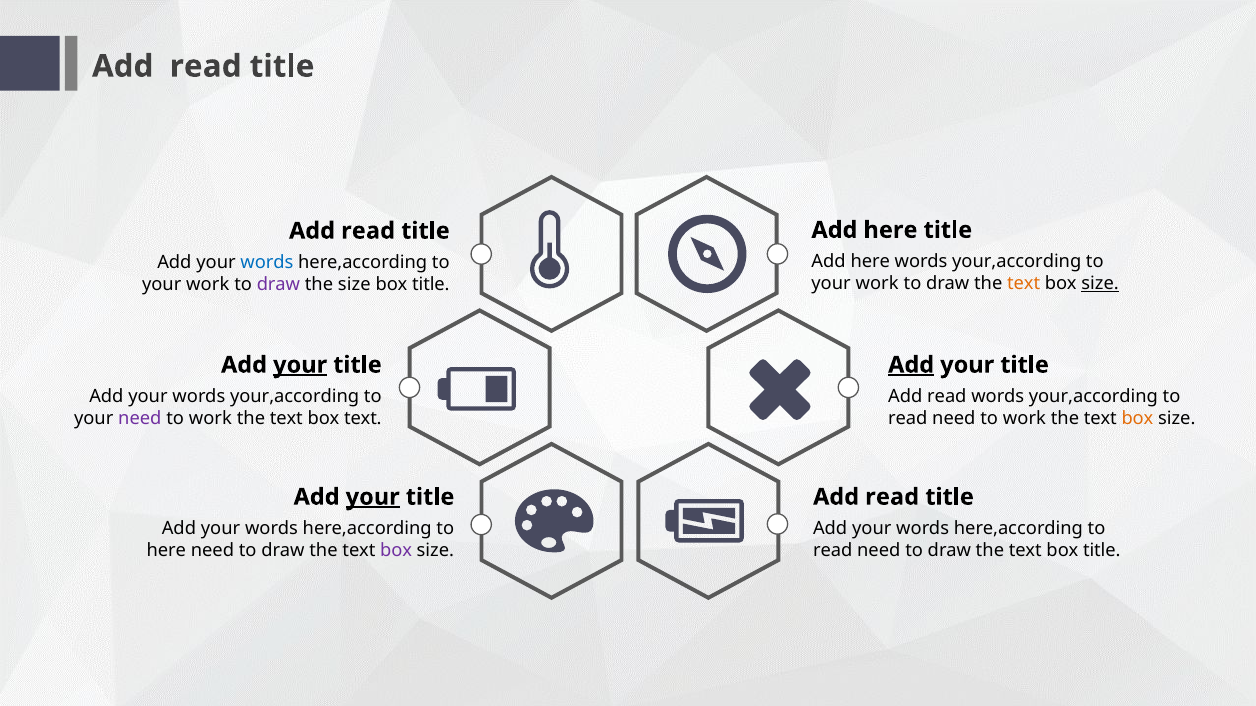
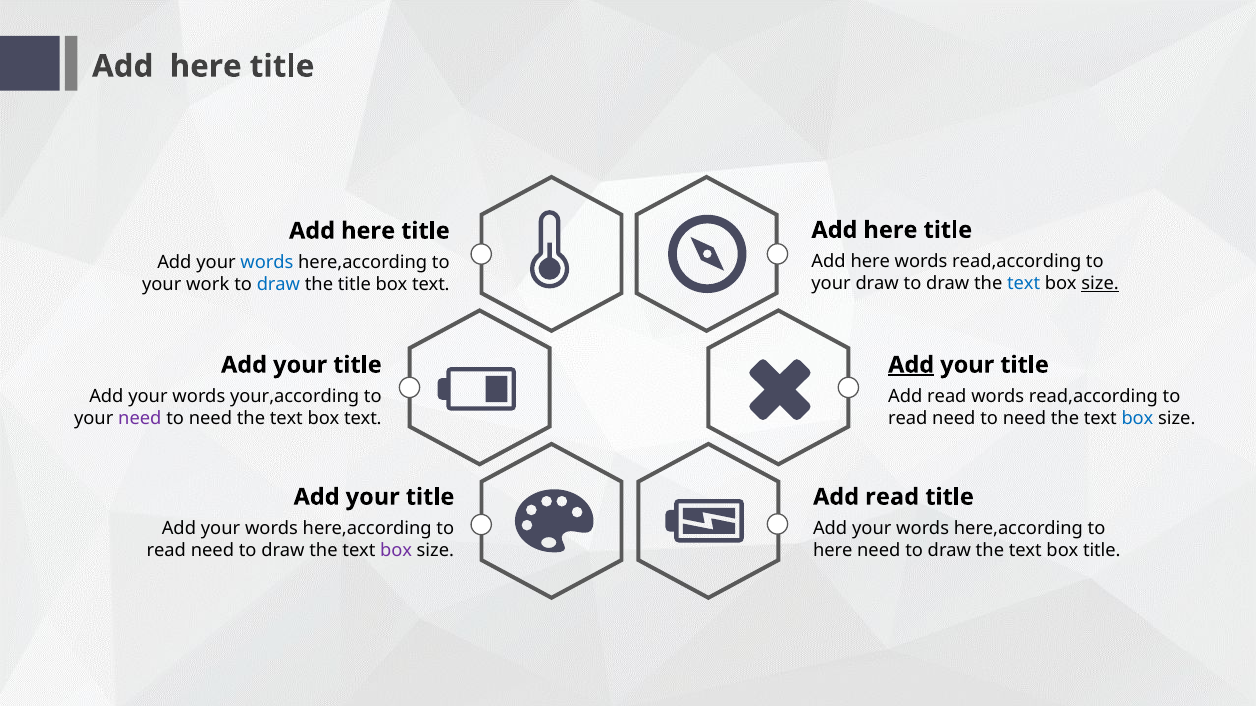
read at (206, 66): read -> here
read at (368, 231): read -> here
your,according at (1017, 262): your,according -> read,according
work at (877, 284): work -> draw
text at (1024, 284) colour: orange -> blue
draw at (278, 284) colour: purple -> blue
the size: size -> title
title at (431, 284): title -> text
your at (300, 365) underline: present -> none
your,according at (1093, 396): your,according -> read,according
work at (210, 418): work -> need
work at (1024, 418): work -> need
box at (1137, 418) colour: orange -> blue
your at (373, 497) underline: present -> none
here at (166, 551): here -> read
read at (833, 551): read -> here
